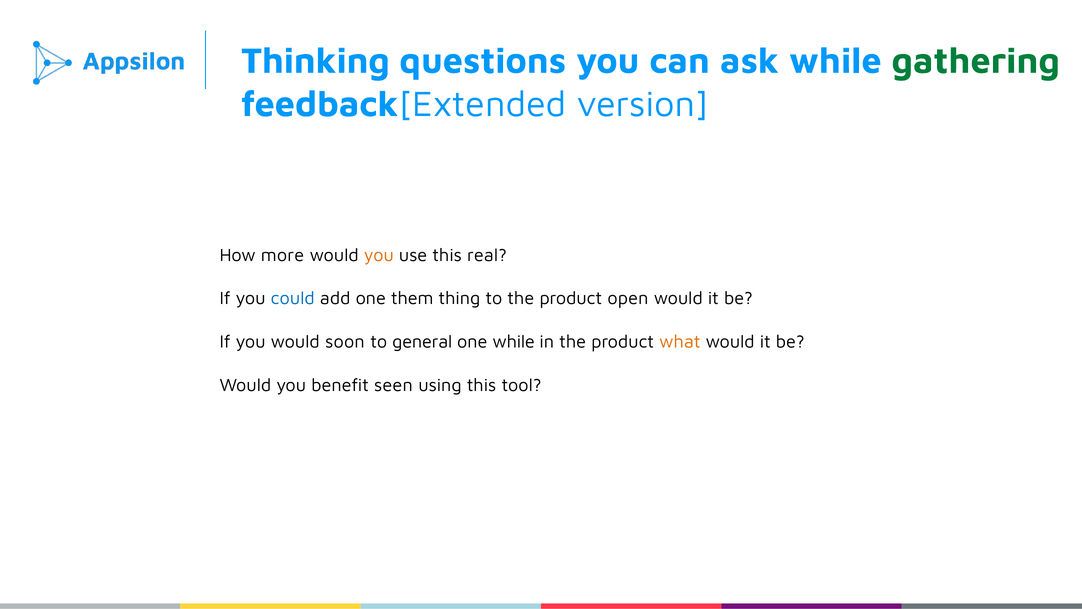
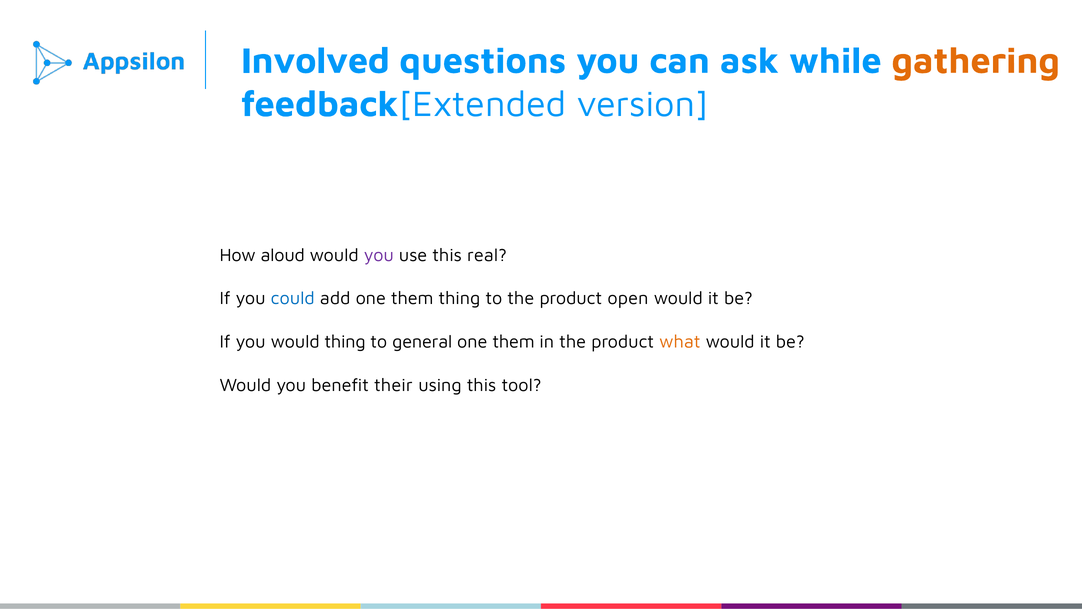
Thinking: Thinking -> Involved
gathering colour: green -> orange
more: more -> aloud
you at (379, 255) colour: orange -> purple
would soon: soon -> thing
while at (514, 342): while -> them
seen: seen -> their
